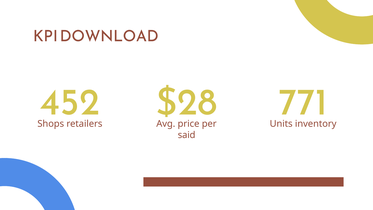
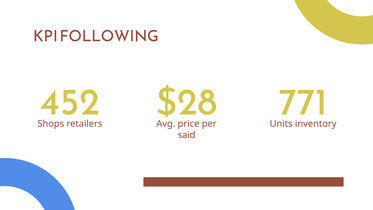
DOWNLOAD: DOWNLOAD -> FOLLOWING
